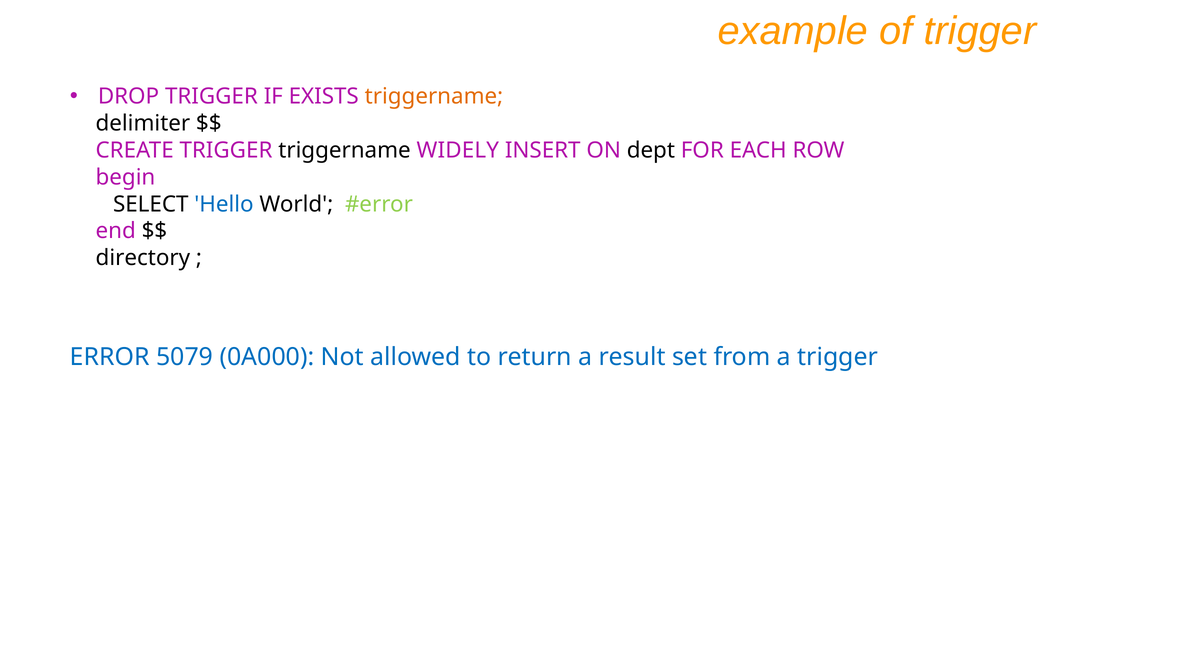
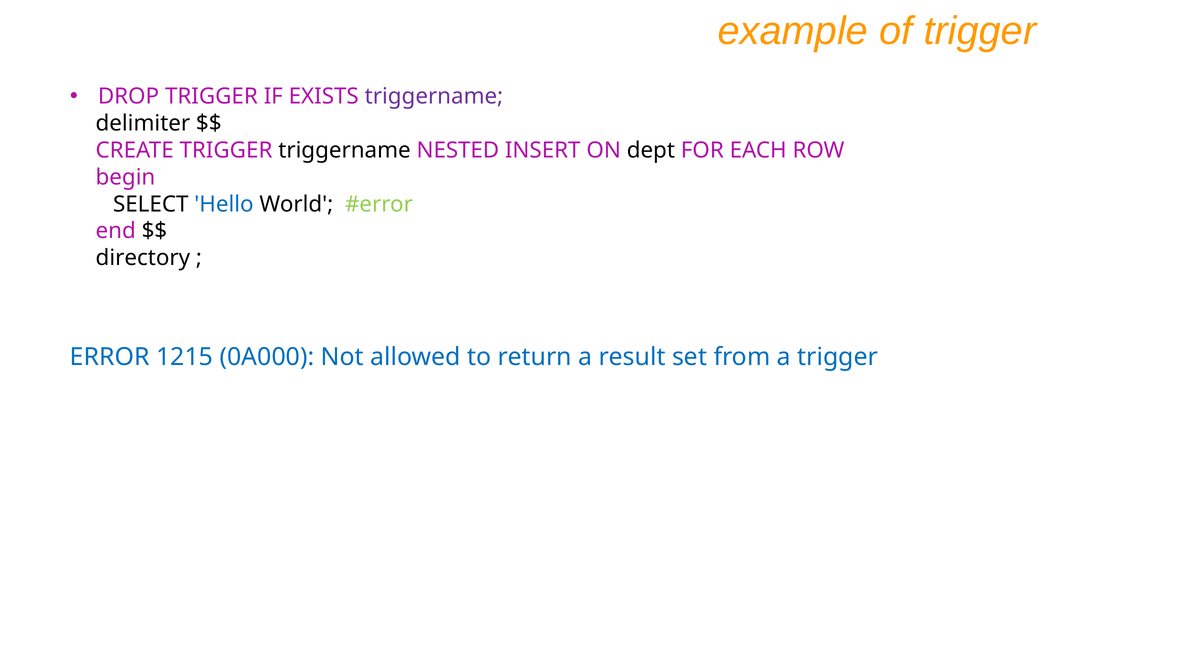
triggername at (434, 97) colour: orange -> purple
WIDELY: WIDELY -> NESTED
5079: 5079 -> 1215
